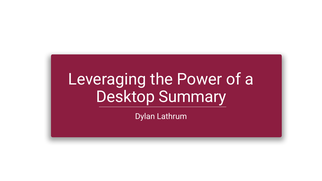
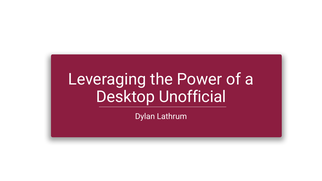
Summary: Summary -> Unofficial
